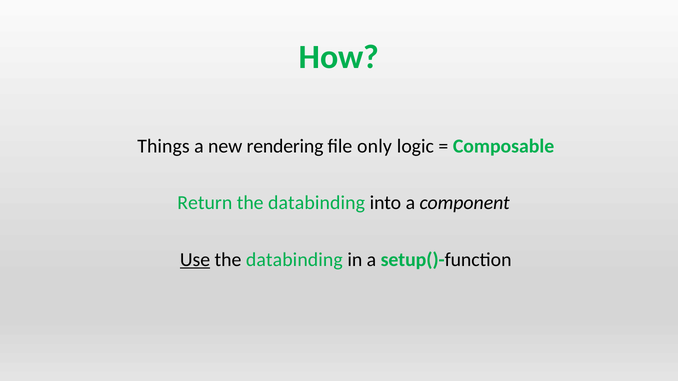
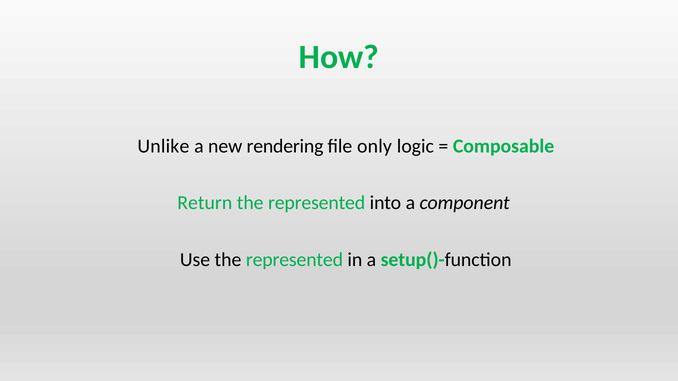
Things: Things -> Unlike
databinding at (316, 203): databinding -> represented
Use underline: present -> none
databinding at (294, 260): databinding -> represented
